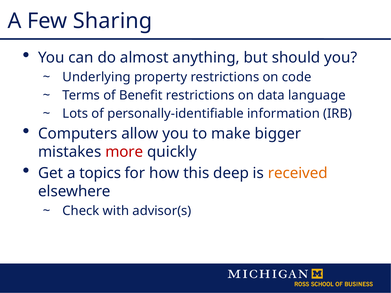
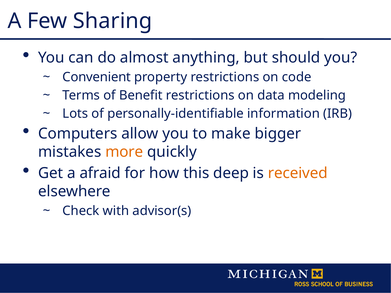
Underlying: Underlying -> Convenient
language: language -> modeling
more colour: red -> orange
topics: topics -> afraid
